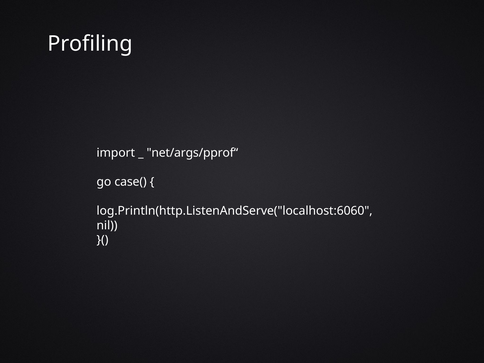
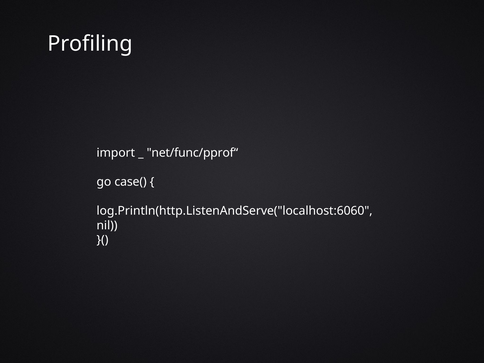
net/args/pprof“: net/args/pprof“ -> net/func/pprof“
